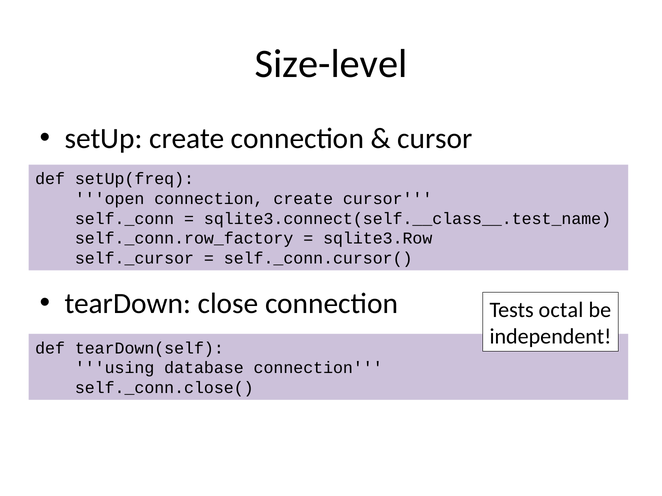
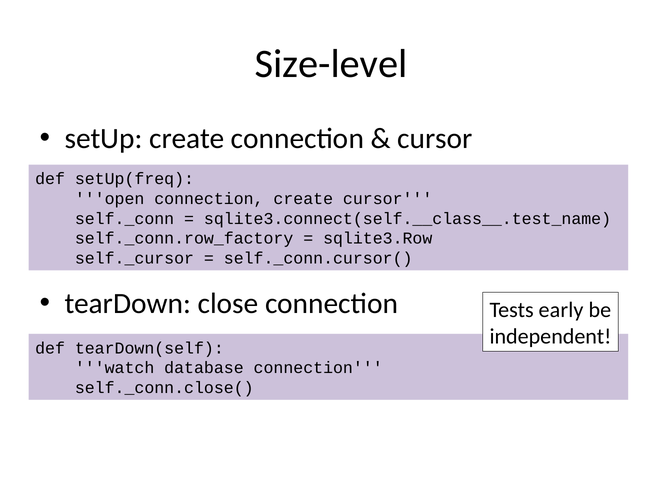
octal: octal -> early
using: using -> watch
